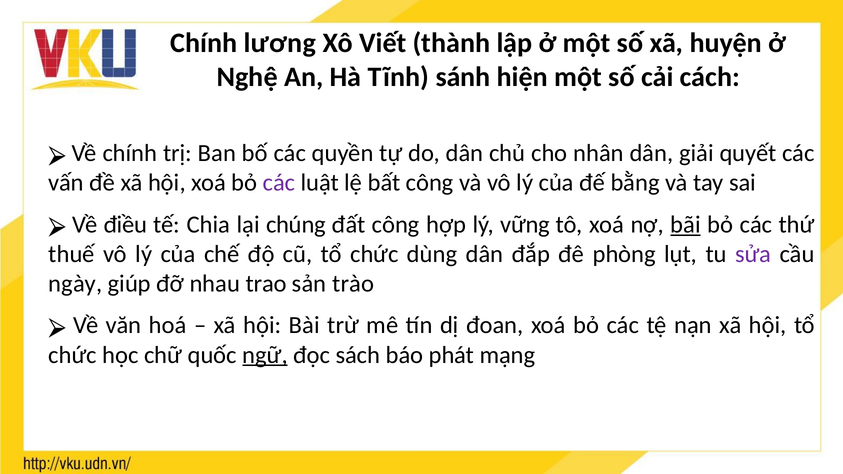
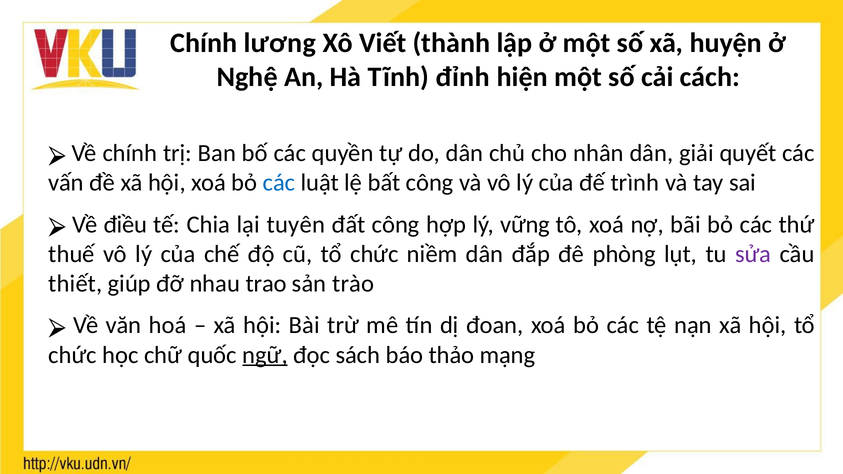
sánh: sánh -> đỉnh
các at (279, 183) colour: purple -> blue
bằng: bằng -> trình
chúng: chúng -> tuyên
bãi underline: present -> none
dùng: dùng -> niềm
ngày: ngày -> thiết
phát: phát -> thảo
